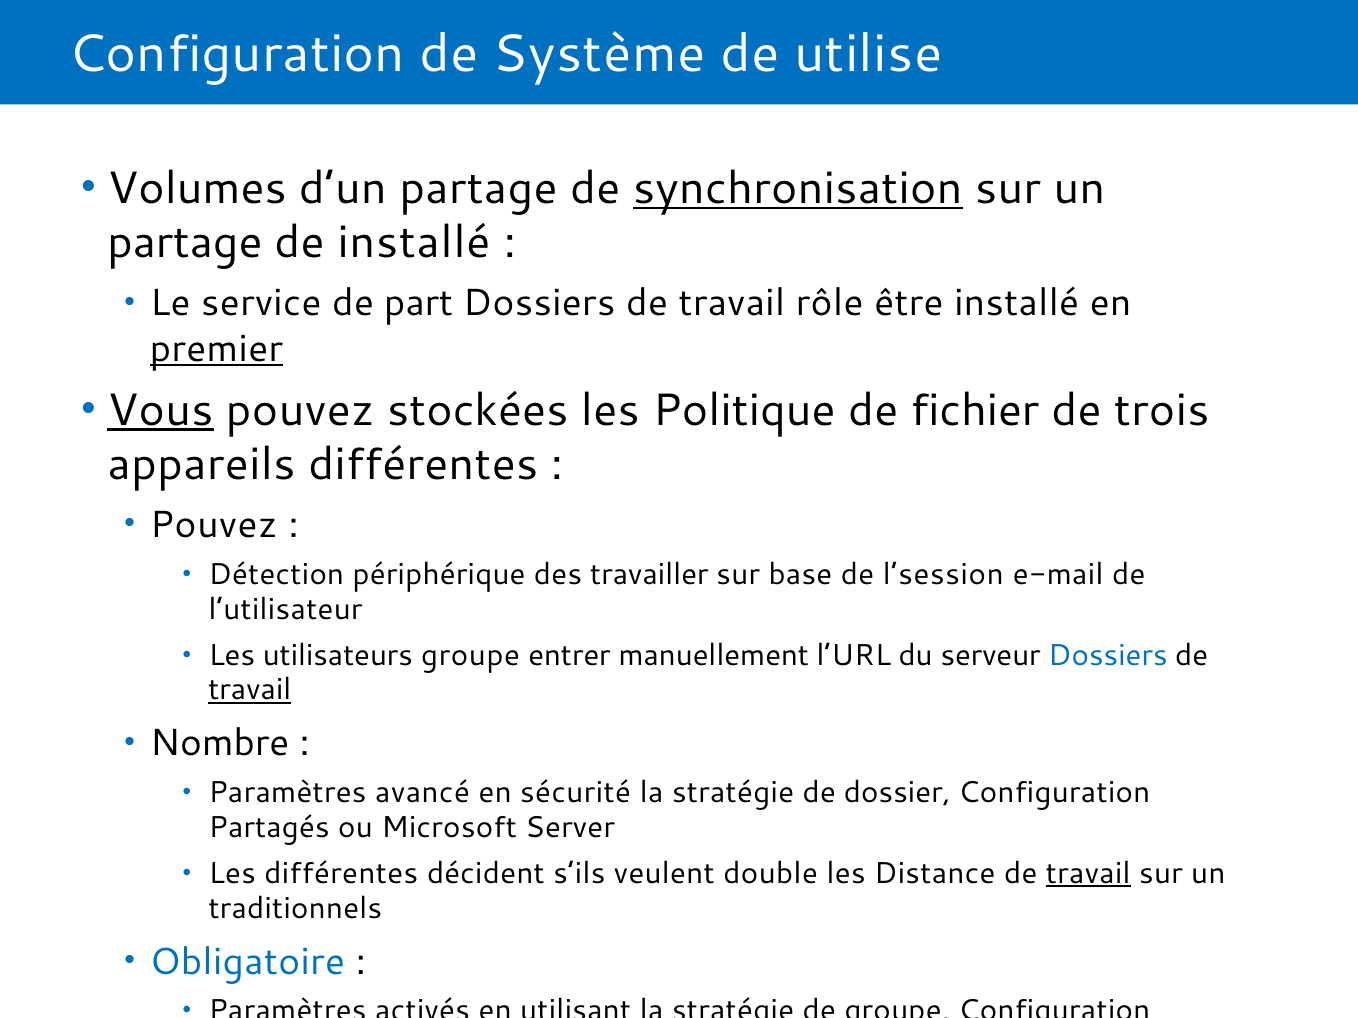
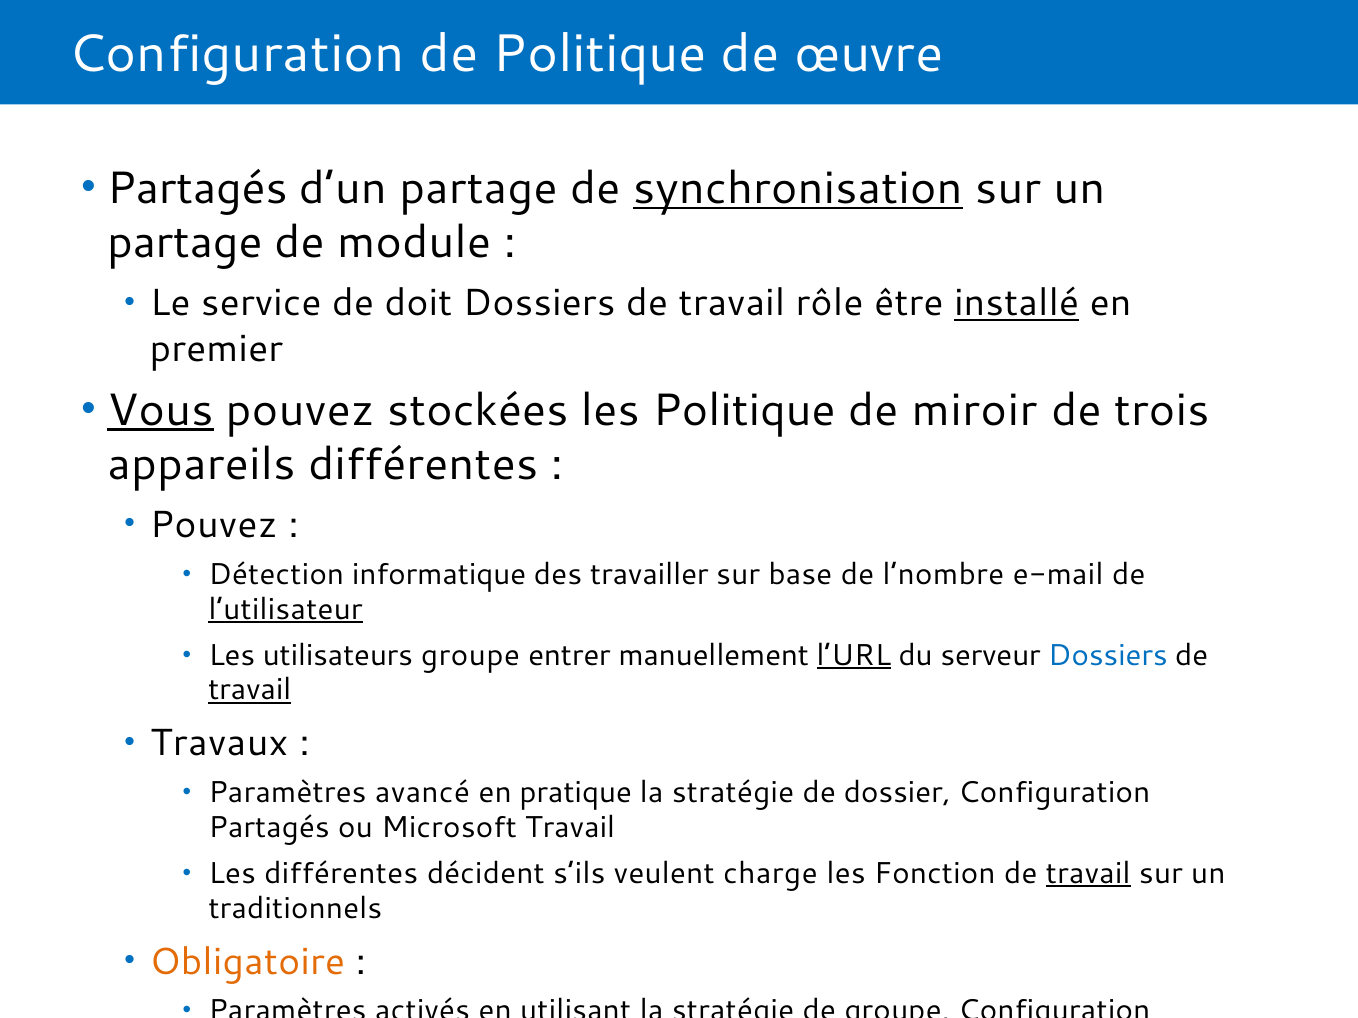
de Système: Système -> Politique
utilise: utilise -> œuvre
Volumes at (197, 189): Volumes -> Partagés
de installé: installé -> module
de part: part -> doit
installé at (1017, 304) underline: none -> present
premier underline: present -> none
fichier: fichier -> miroir
périphérique: périphérique -> informatique
l’session: l’session -> l’nombre
l’utilisateur at (285, 609) underline: none -> present
l’URL underline: none -> present
Nombre: Nombre -> Travaux
sécurité: sécurité -> pratique
Microsoft Server: Server -> Travail
double: double -> charge
Distance: Distance -> Fonction
Obligatoire colour: blue -> orange
